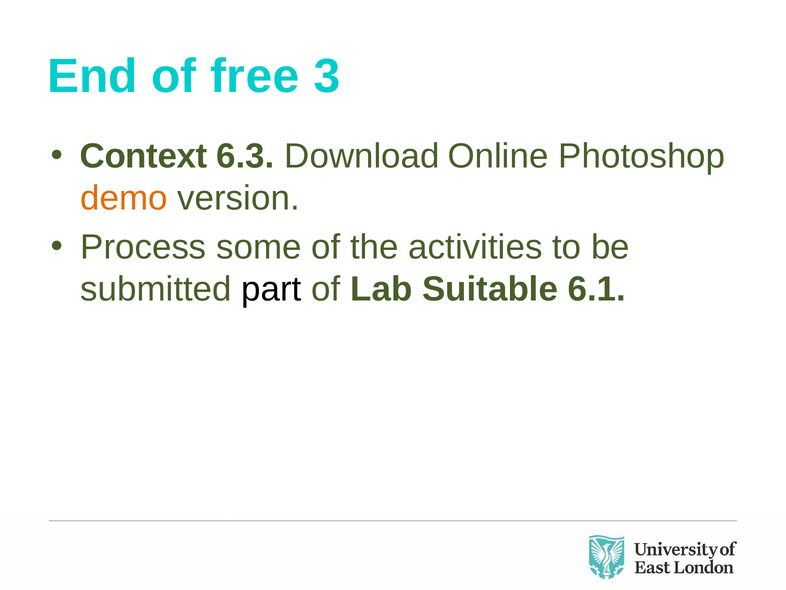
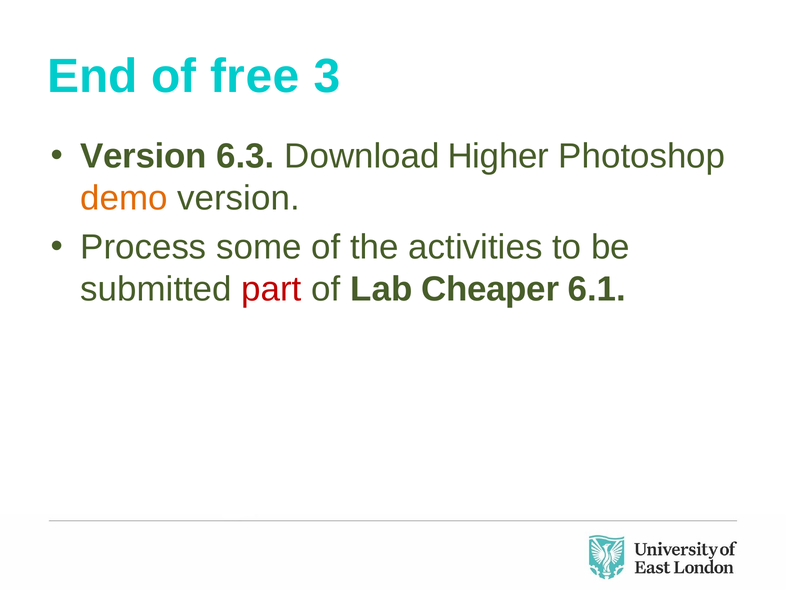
Context at (144, 156): Context -> Version
Online: Online -> Higher
part colour: black -> red
Suitable: Suitable -> Cheaper
